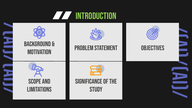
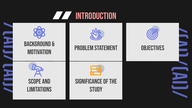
Introduction colour: light green -> pink
